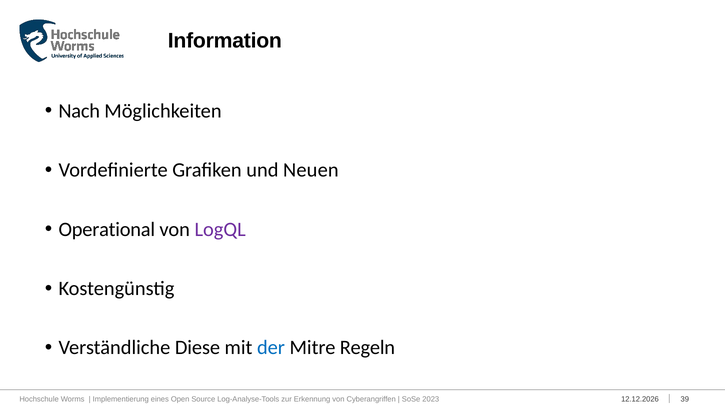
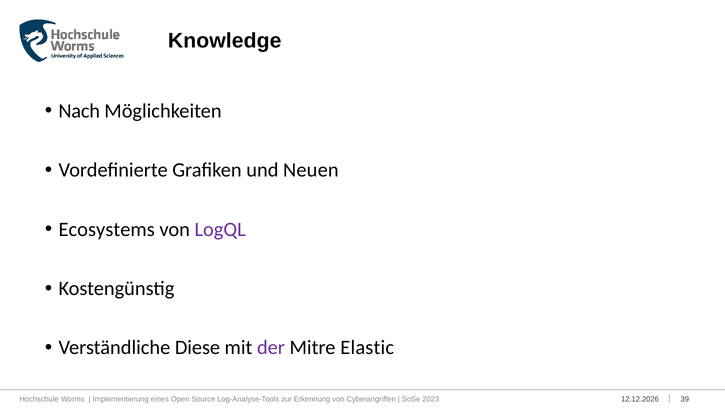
Information: Information -> Knowledge
Operational: Operational -> Ecosystems
der colour: blue -> purple
Regeln: Regeln -> Elastic
